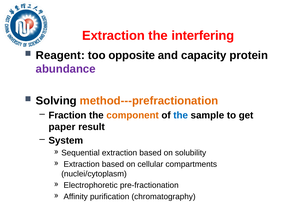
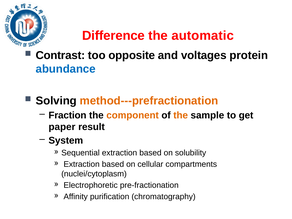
Extraction at (113, 36): Extraction -> Difference
interfering: interfering -> automatic
Reagent: Reagent -> Contrast
capacity: capacity -> voltages
abundance colour: purple -> blue
the at (181, 115) colour: blue -> orange
